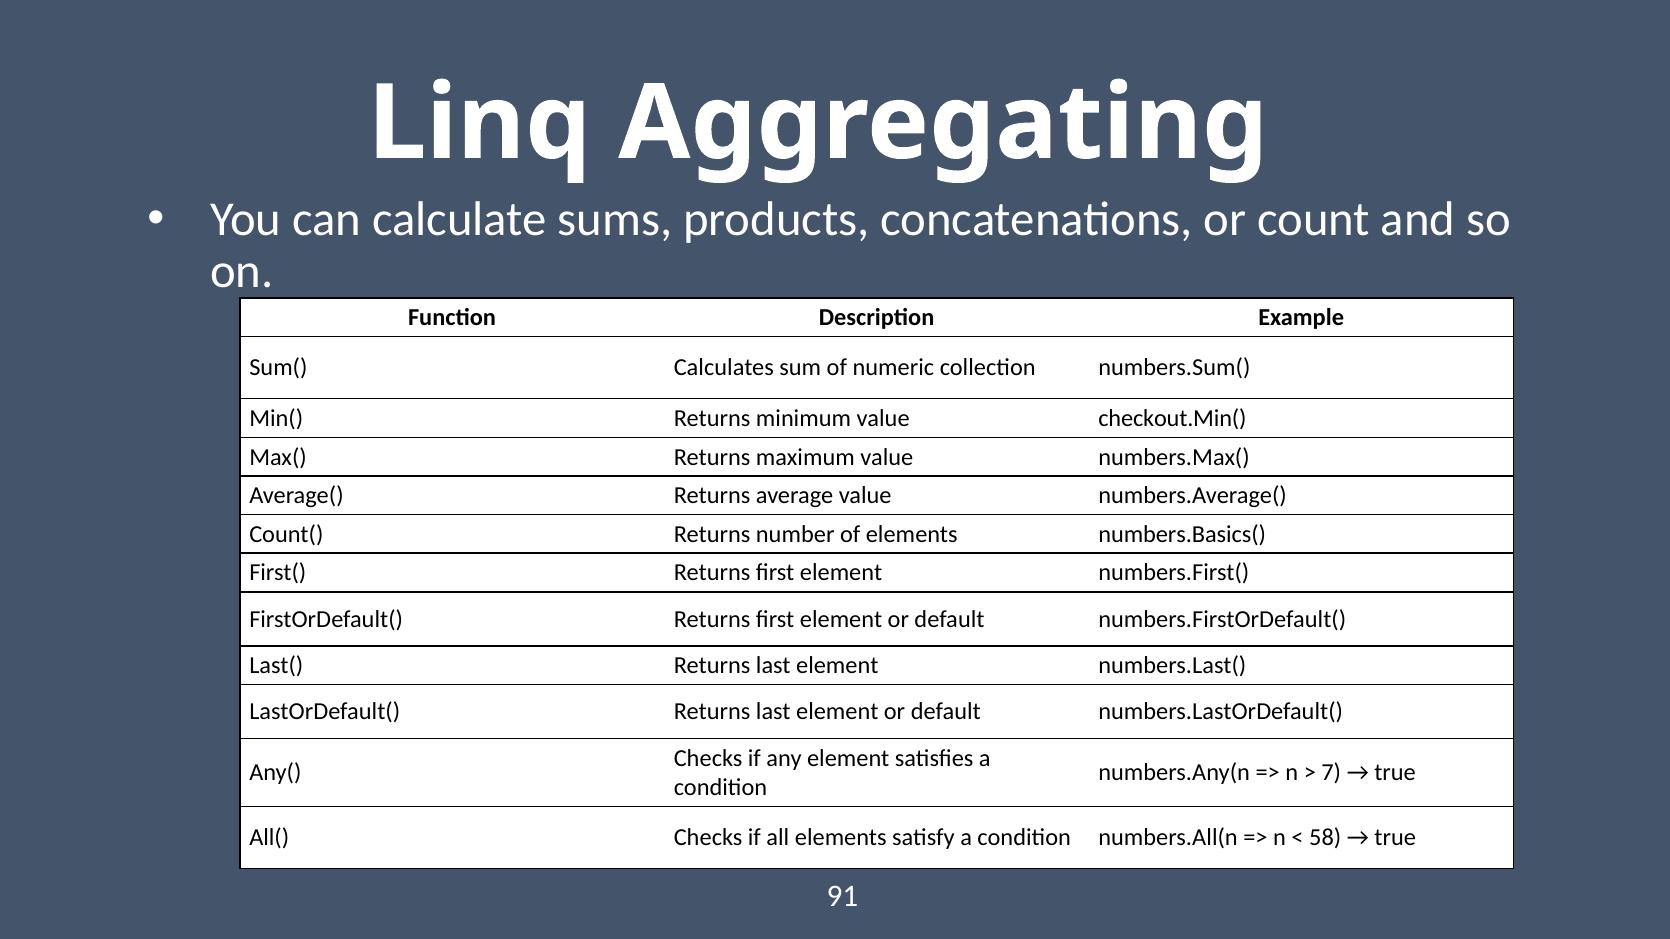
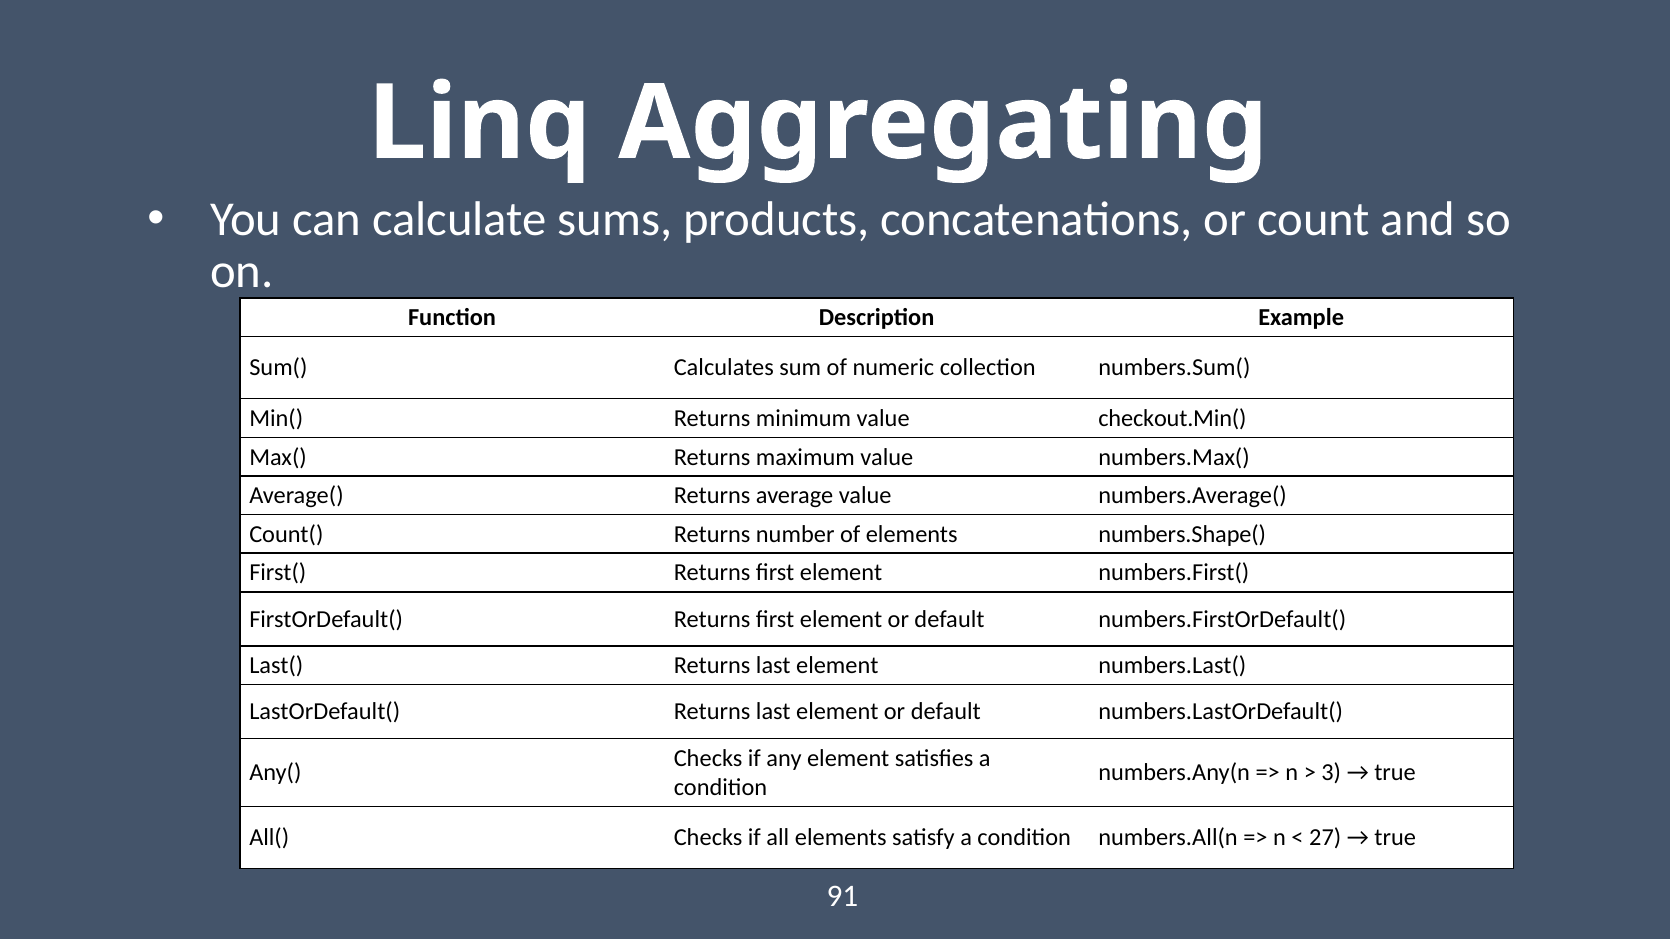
numbers.Basics(: numbers.Basics( -> numbers.Shape(
7: 7 -> 3
58: 58 -> 27
